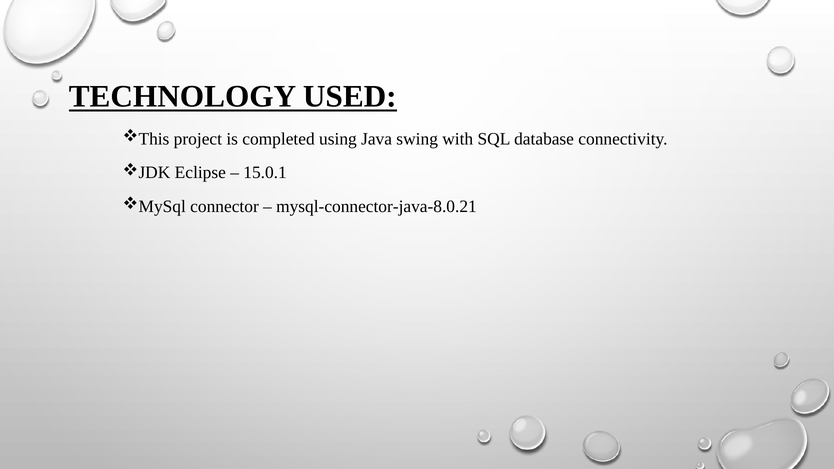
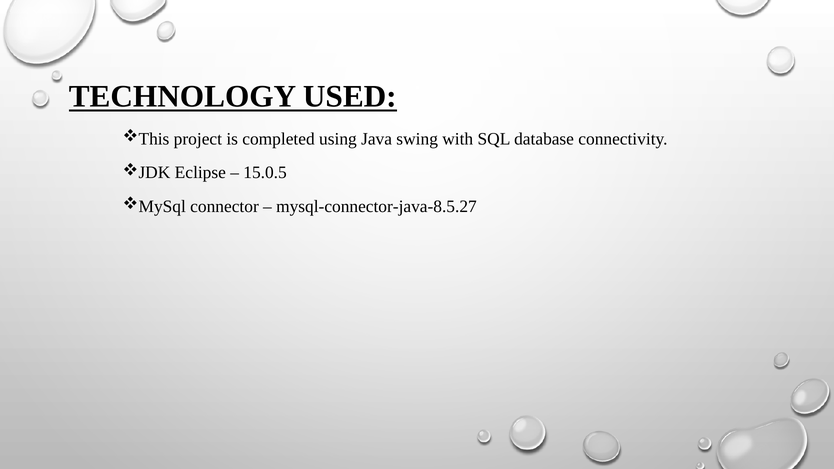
15.0.1: 15.0.1 -> 15.0.5
mysql-connector-java-8.0.21: mysql-connector-java-8.0.21 -> mysql-connector-java-8.5.27
